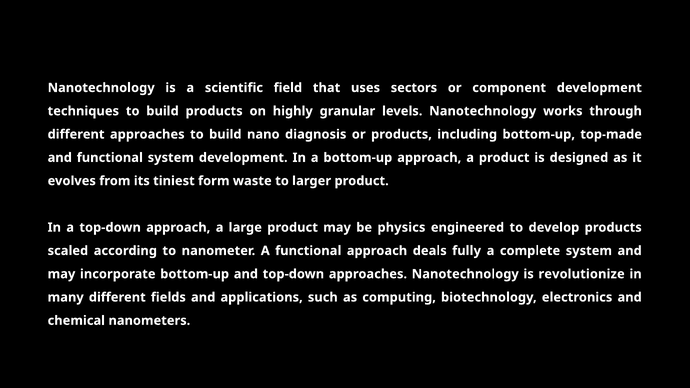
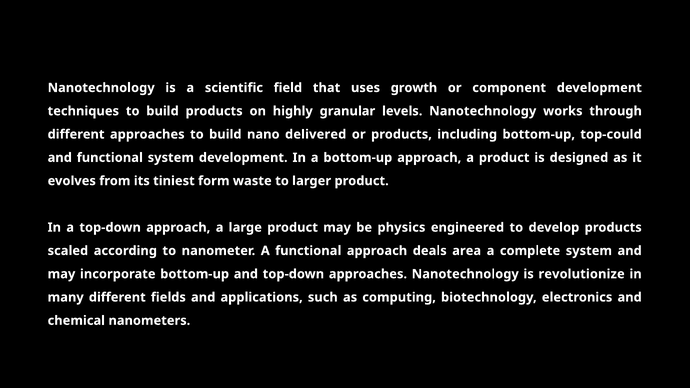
sectors: sectors -> growth
diagnosis: diagnosis -> delivered
top-made: top-made -> top-could
fully: fully -> area
